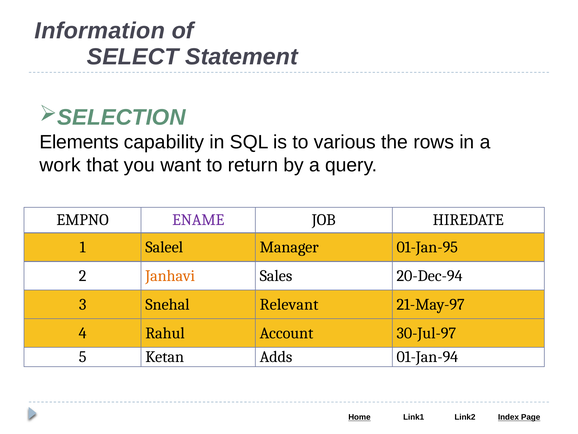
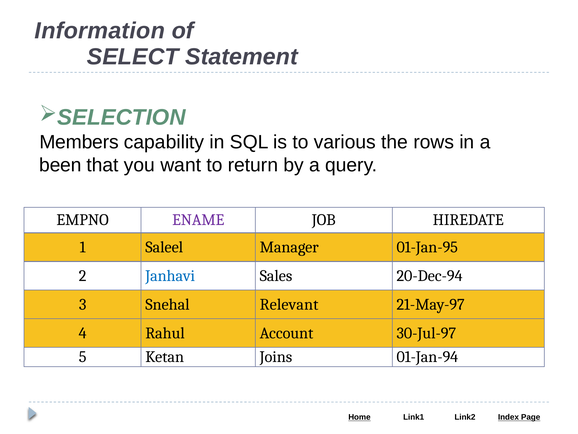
Elements: Elements -> Members
work: work -> been
Janhavi colour: orange -> blue
Adds: Adds -> Joins
